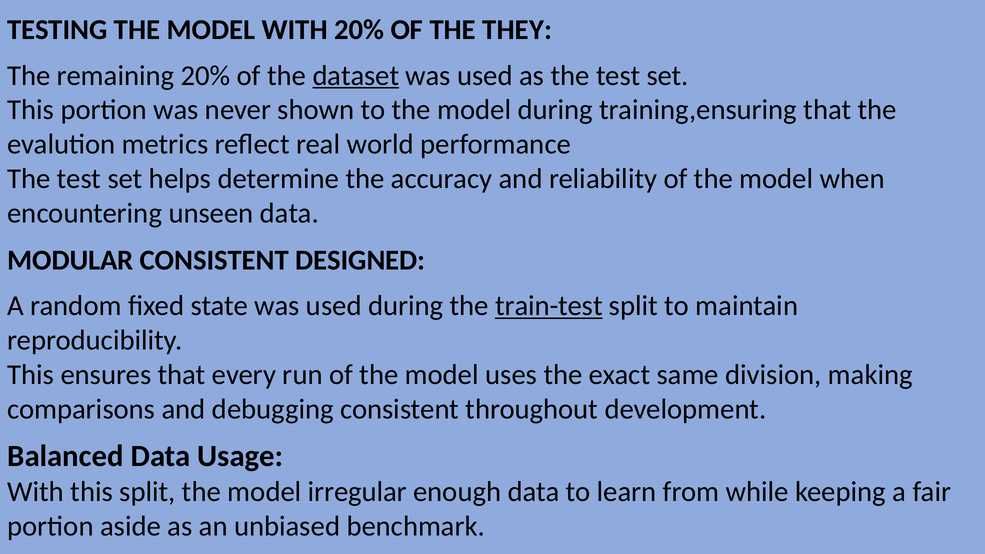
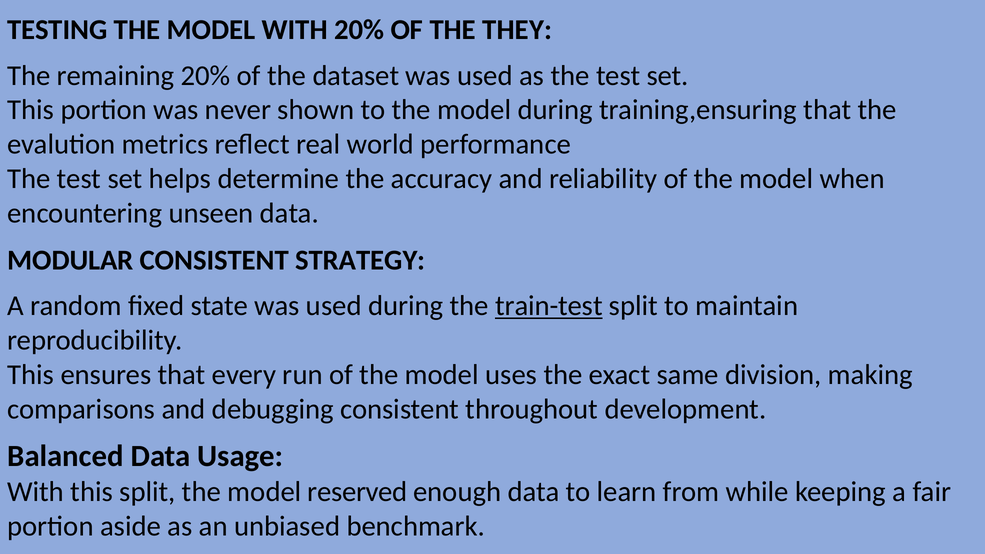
dataset underline: present -> none
DESIGNED: DESIGNED -> STRATEGY
irregular: irregular -> reserved
